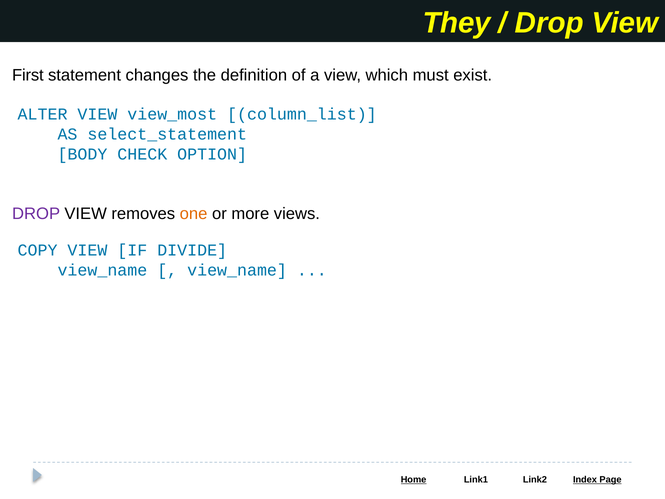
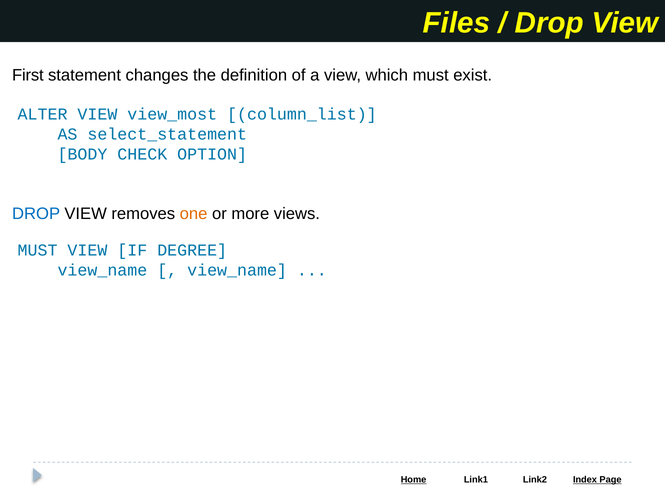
They: They -> Files
DROP at (36, 214) colour: purple -> blue
COPY at (38, 250): COPY -> MUST
DIVIDE: DIVIDE -> DEGREE
